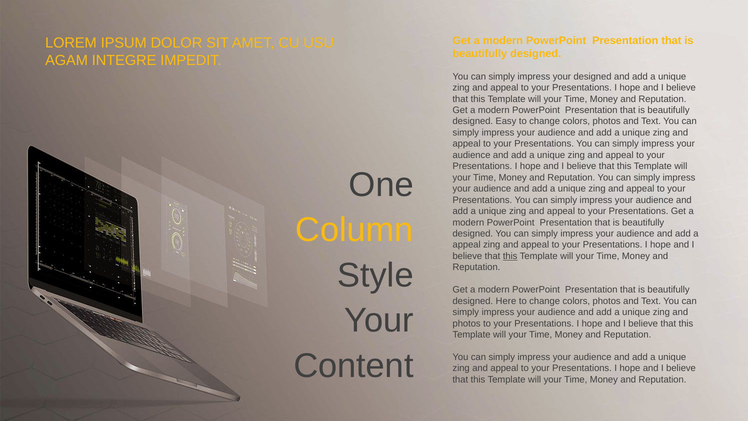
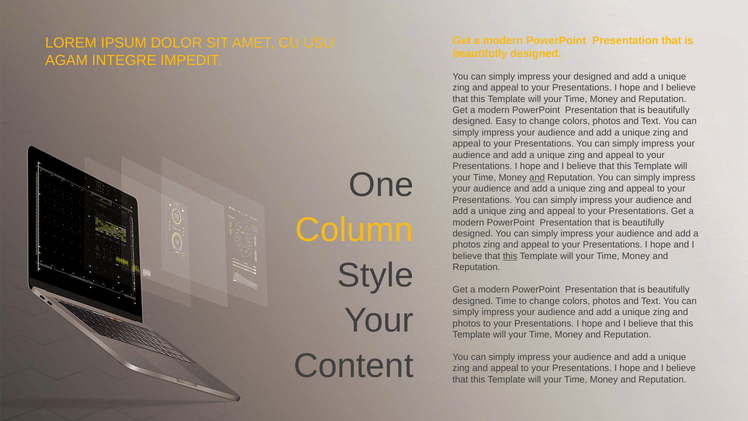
and at (537, 177) underline: none -> present
appeal at (467, 245): appeal -> photos
designed Here: Here -> Time
